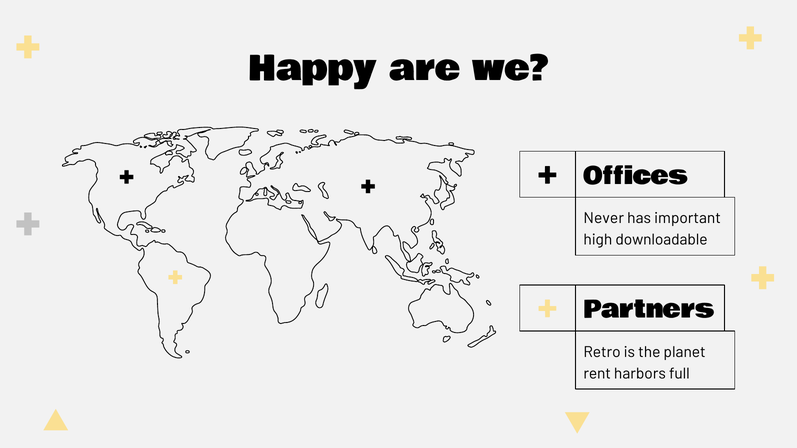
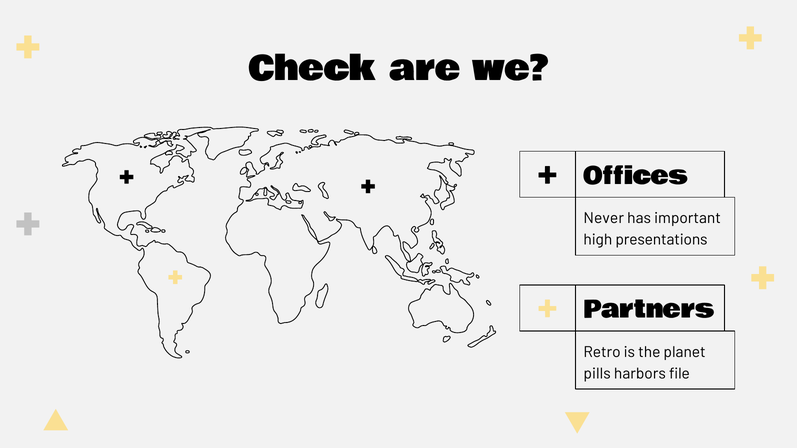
Happy: Happy -> Check
downloadable: downloadable -> presentations
rent: rent -> pills
full: full -> file
